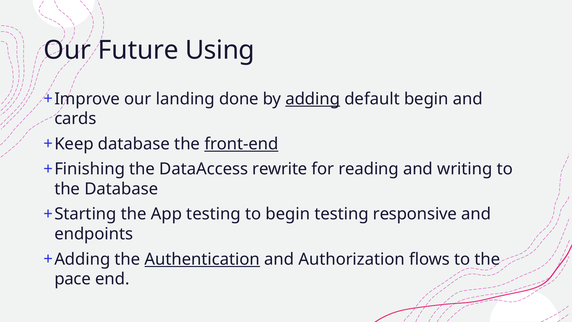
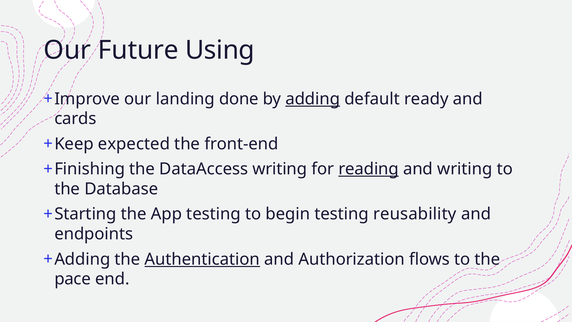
default begin: begin -> ready
database at (134, 144): database -> expected
front-end underline: present -> none
DataAccess rewrite: rewrite -> writing
reading underline: none -> present
responsive: responsive -> reusability
